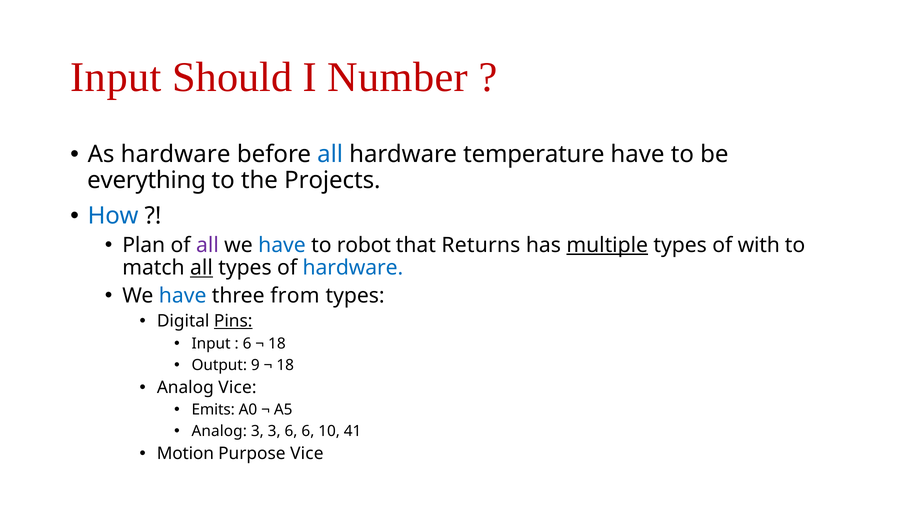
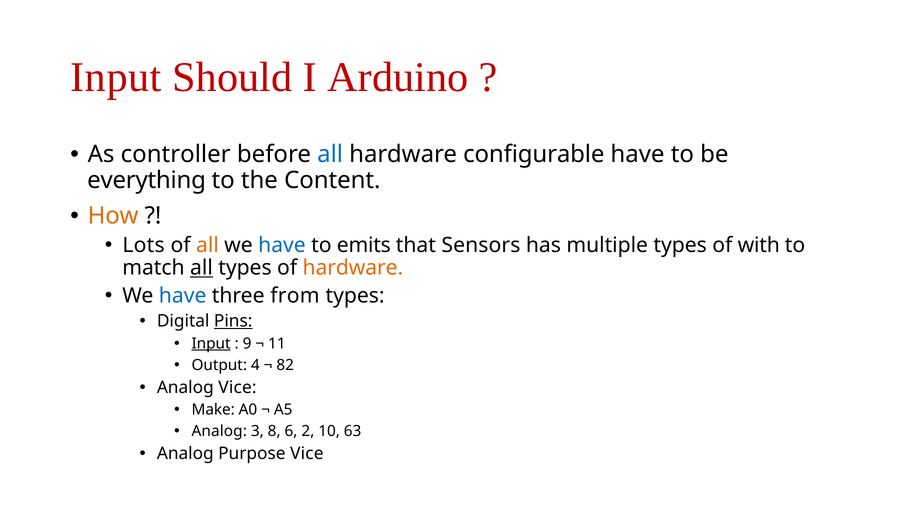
Number: Number -> Arduino
As hardware: hardware -> controller
temperature: temperature -> configurable
Projects: Projects -> Content
How colour: blue -> orange
Plan: Plan -> Lots
all at (207, 245) colour: purple -> orange
robot: robot -> emits
Returns: Returns -> Sensors
multiple underline: present -> none
hardware at (353, 268) colour: blue -> orange
Input at (211, 344) underline: none -> present
6 at (247, 344): 6 -> 9
18 at (277, 344): 18 -> 11
9: 9 -> 4
18 at (285, 365): 18 -> 82
Emits: Emits -> Make
3 3: 3 -> 8
6 6: 6 -> 2
41: 41 -> 63
Motion at (185, 454): Motion -> Analog
